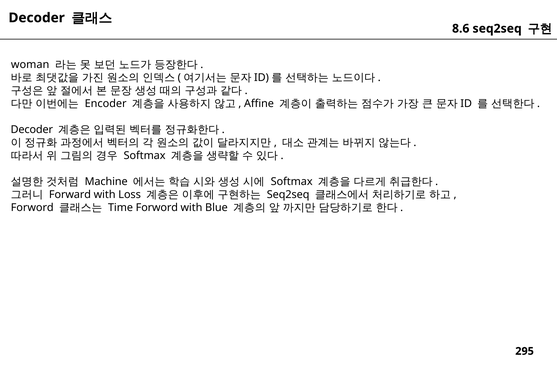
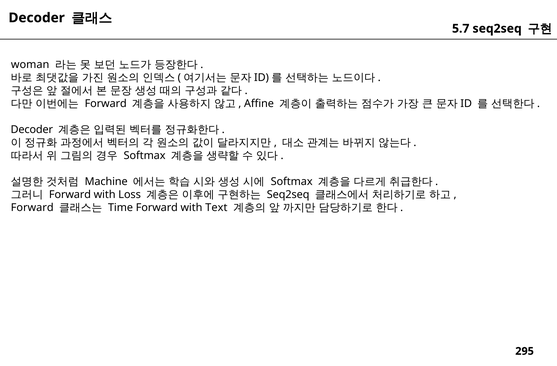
8.6: 8.6 -> 5.7
Encoder at (106, 103): Encoder -> Forward
Forword at (32, 208): Forword -> Forward
Time Forword: Forword -> Forward
Blue: Blue -> Text
